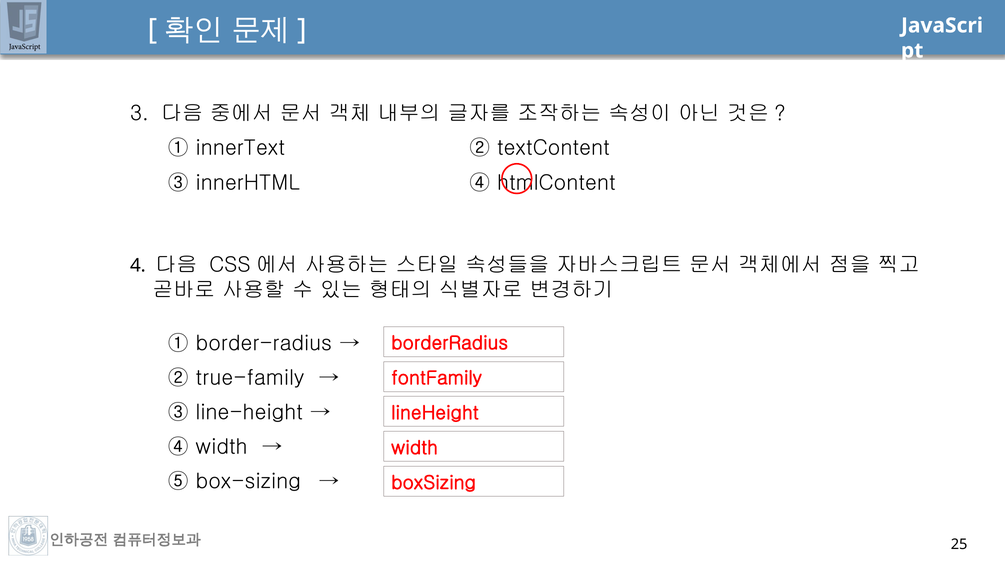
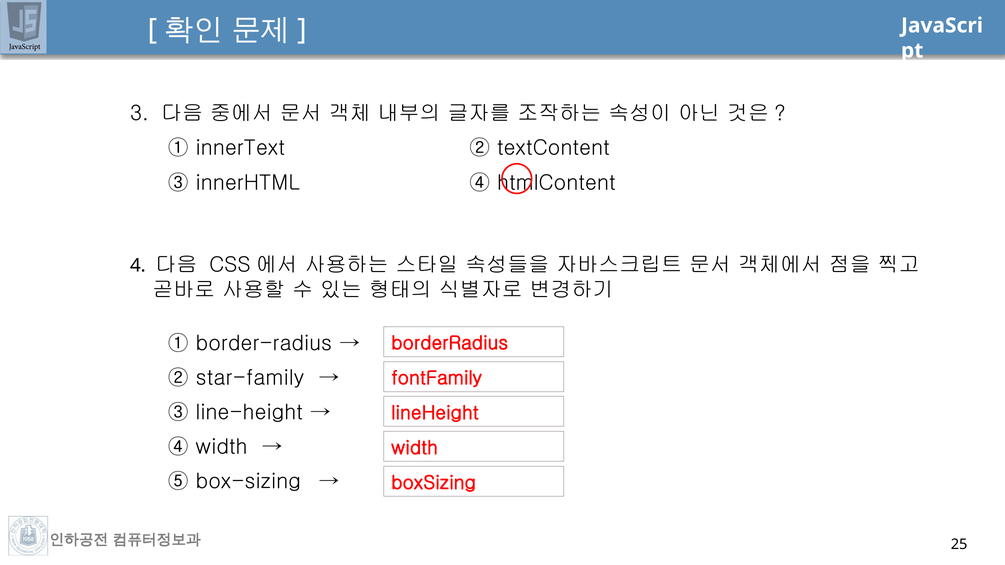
true-family: true-family -> star-family
